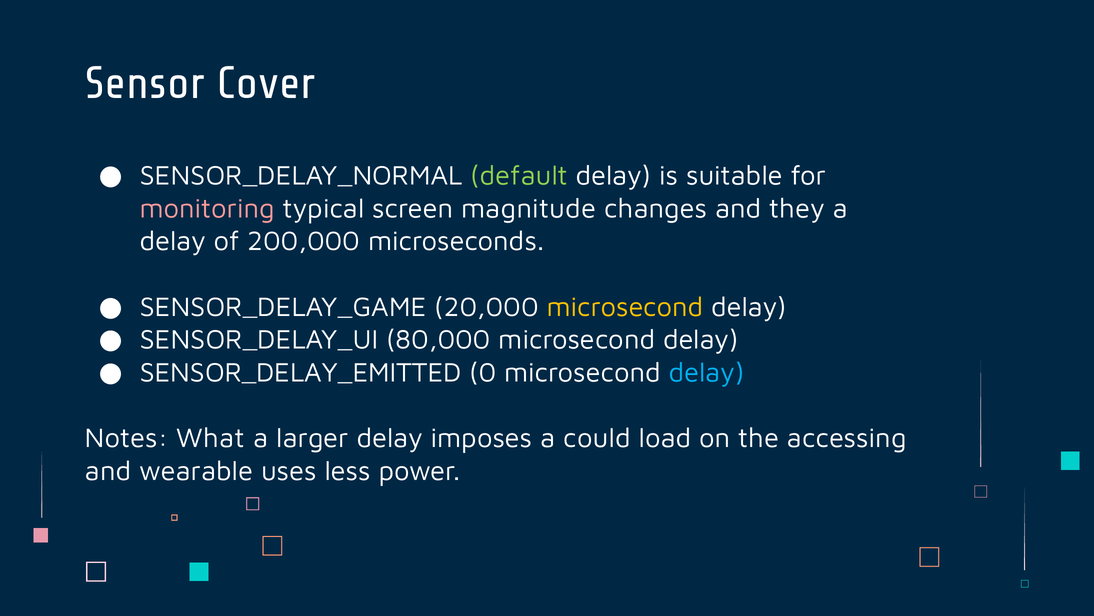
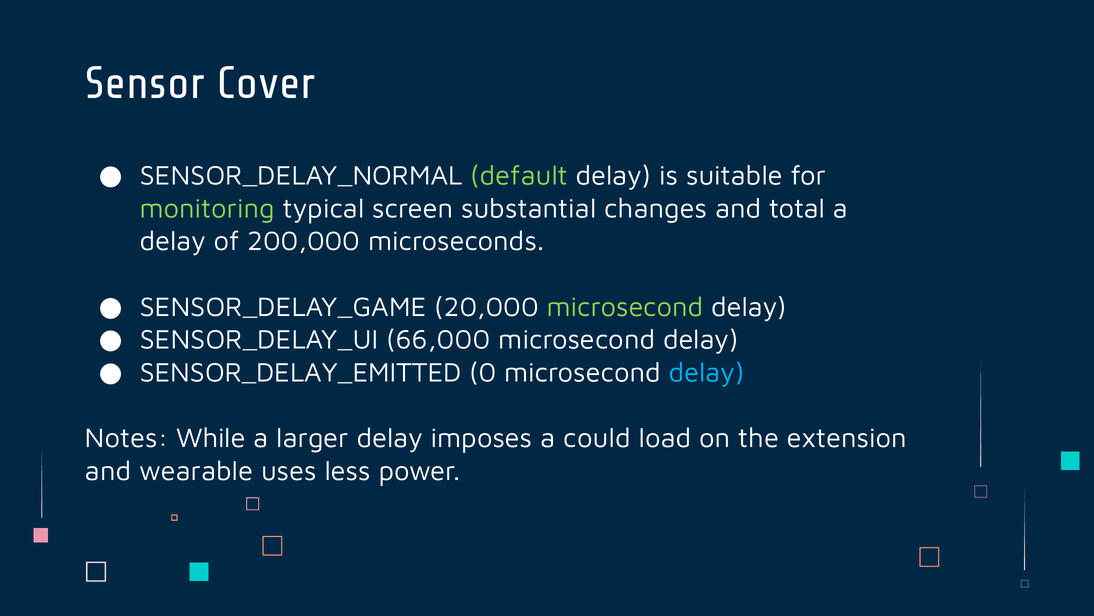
monitoring colour: pink -> light green
magnitude: magnitude -> substantial
they: they -> total
microsecond at (625, 307) colour: yellow -> light green
80,000: 80,000 -> 66,000
What: What -> While
accessing: accessing -> extension
